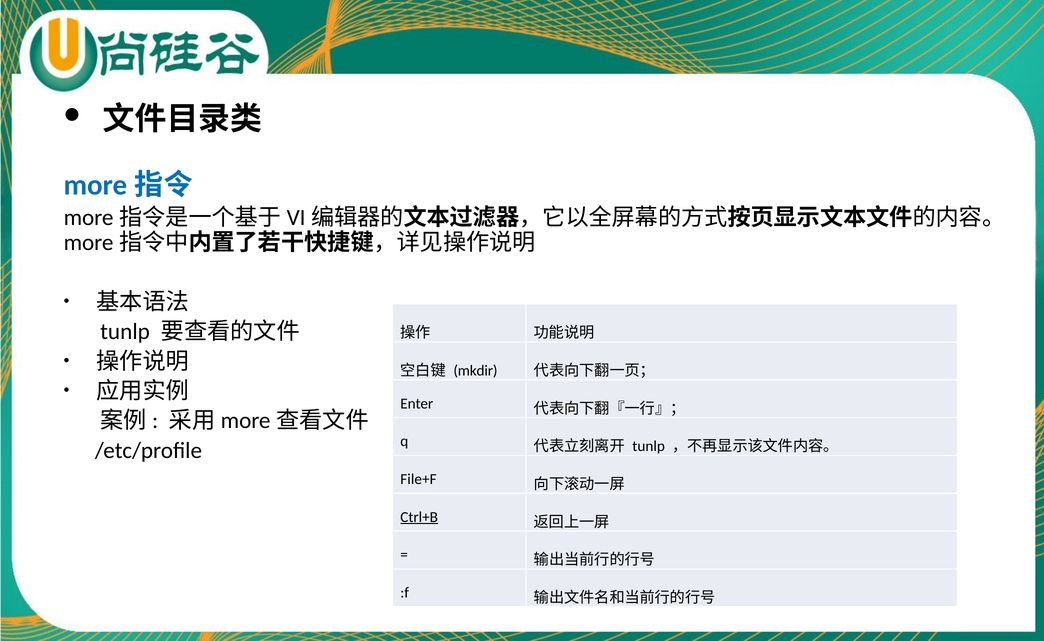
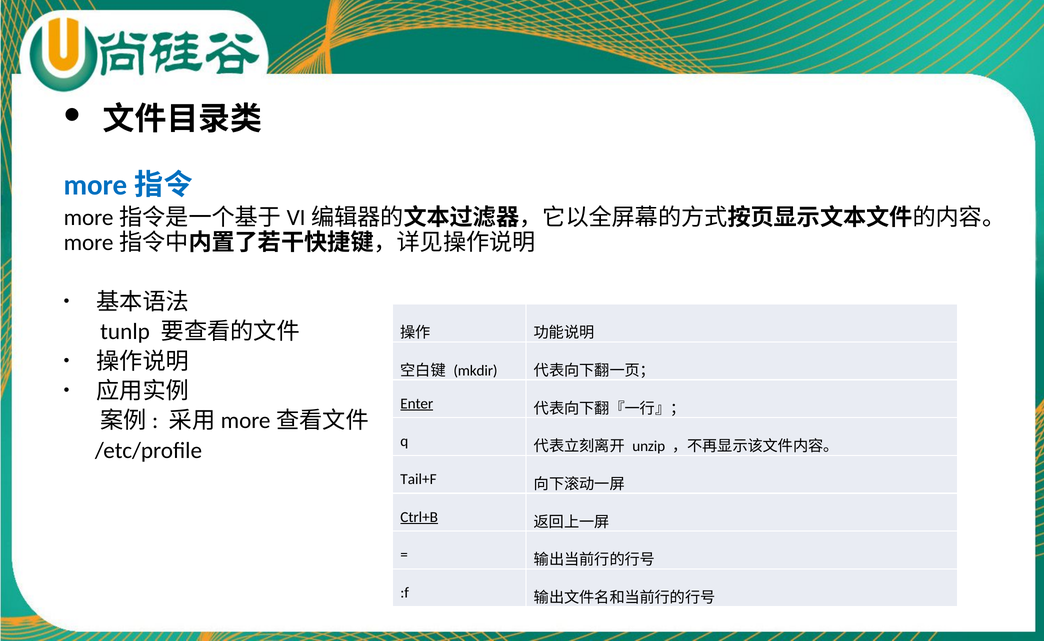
Enter underline: none -> present
tunlp at (649, 447): tunlp -> unzip
File+F: File+F -> Tail+F
